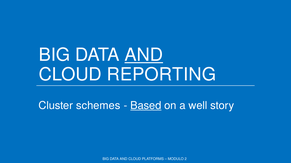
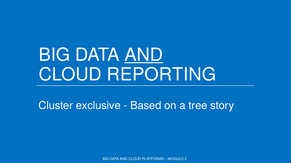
schemes: schemes -> exclusive
Based underline: present -> none
well: well -> tree
